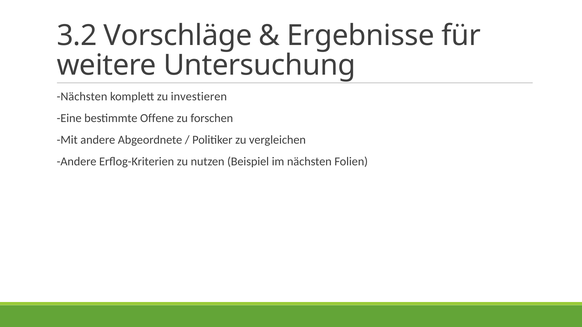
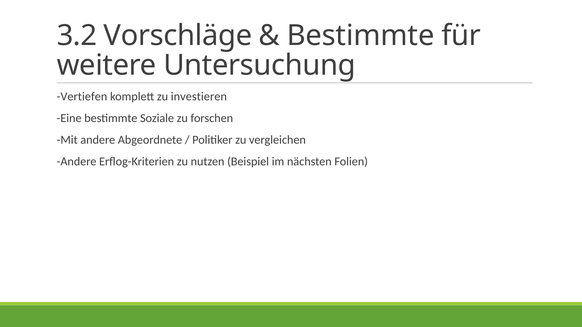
Ergebnisse at (361, 36): Ergebnisse -> Bestimmte
Nächsten at (82, 97): Nächsten -> Vertiefen
Offene: Offene -> Soziale
